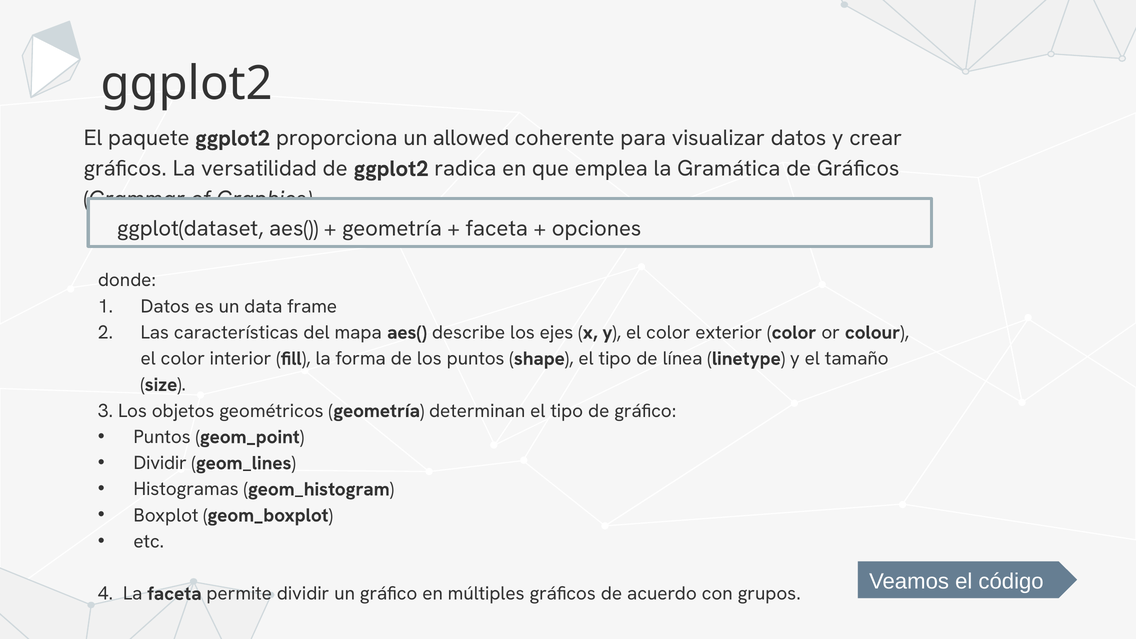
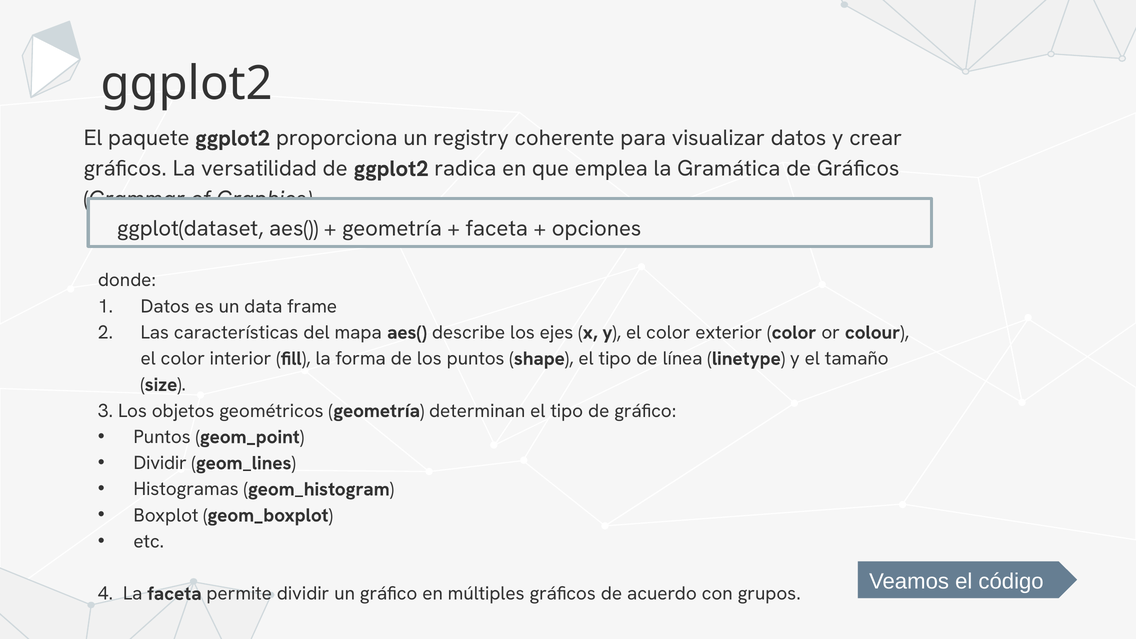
allowed: allowed -> registry
